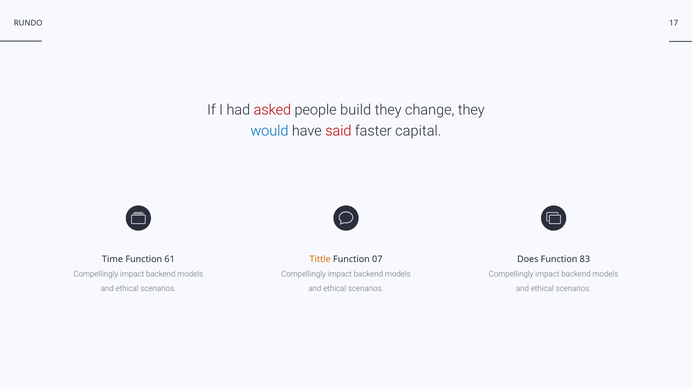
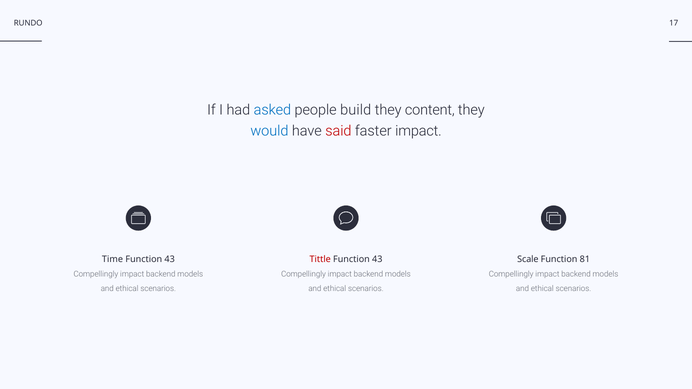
asked colour: red -> blue
change: change -> content
faster capital: capital -> impact
61 at (170, 260): 61 -> 43
Tittle colour: orange -> red
07 at (377, 260): 07 -> 43
Does: Does -> Scale
83: 83 -> 81
